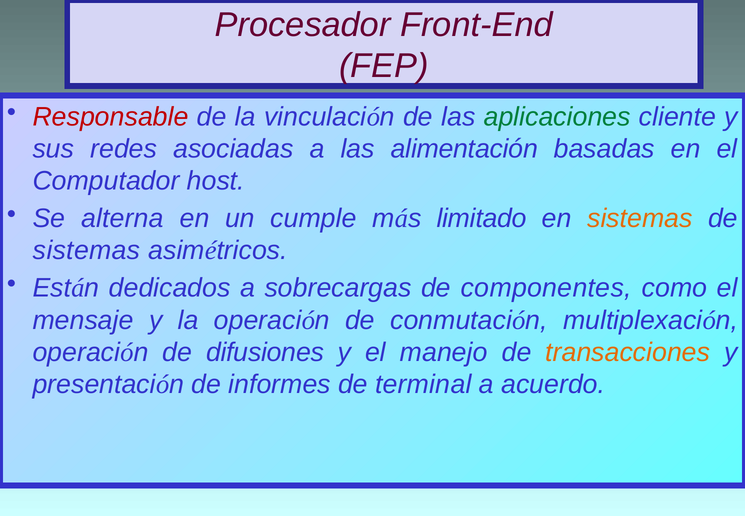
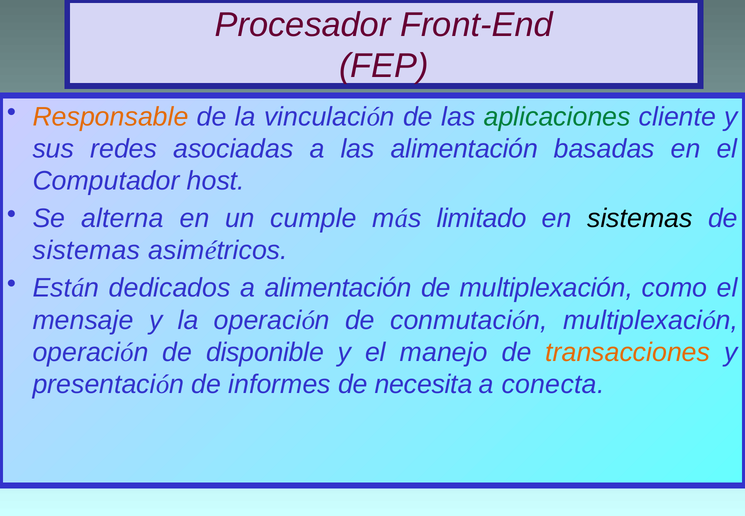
Responsable colour: red -> orange
sistemas at (640, 218) colour: orange -> black
a sobrecargas: sobrecargas -> alimentación
de componentes: componentes -> multiplexación
difusiones: difusiones -> disponible
terminal: terminal -> necesita
acuerdo: acuerdo -> conecta
